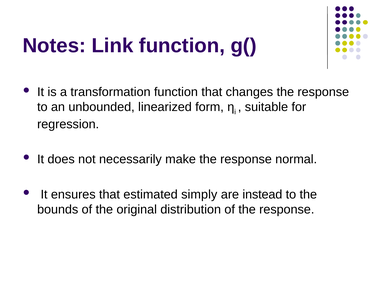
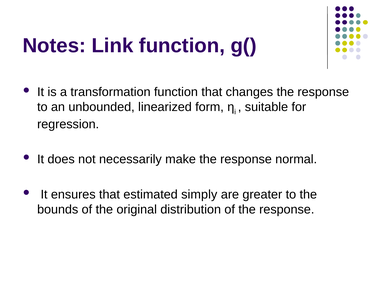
instead: instead -> greater
